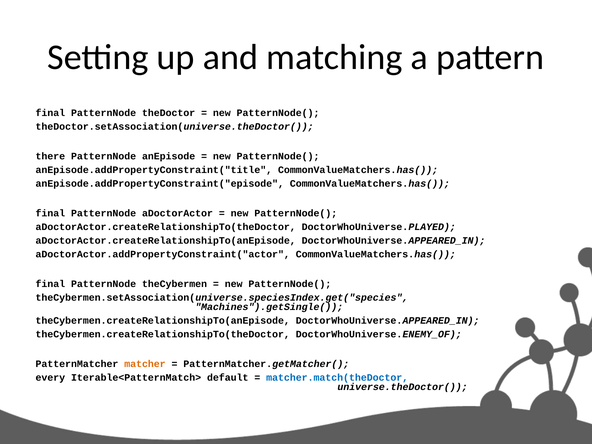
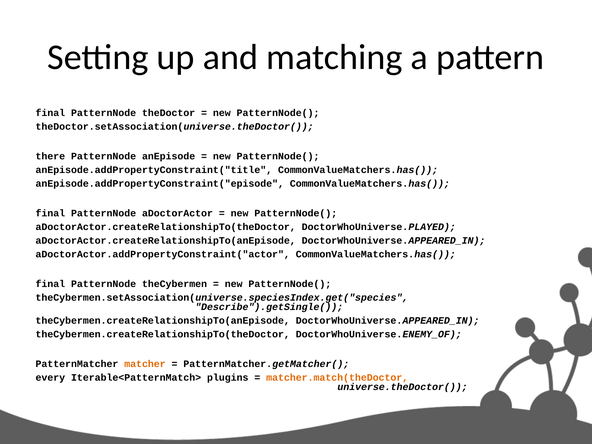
Machines").getSingle(: Machines").getSingle( -> Describe").getSingle(
default: default -> plugins
matcher.match(theDoctor colour: blue -> orange
